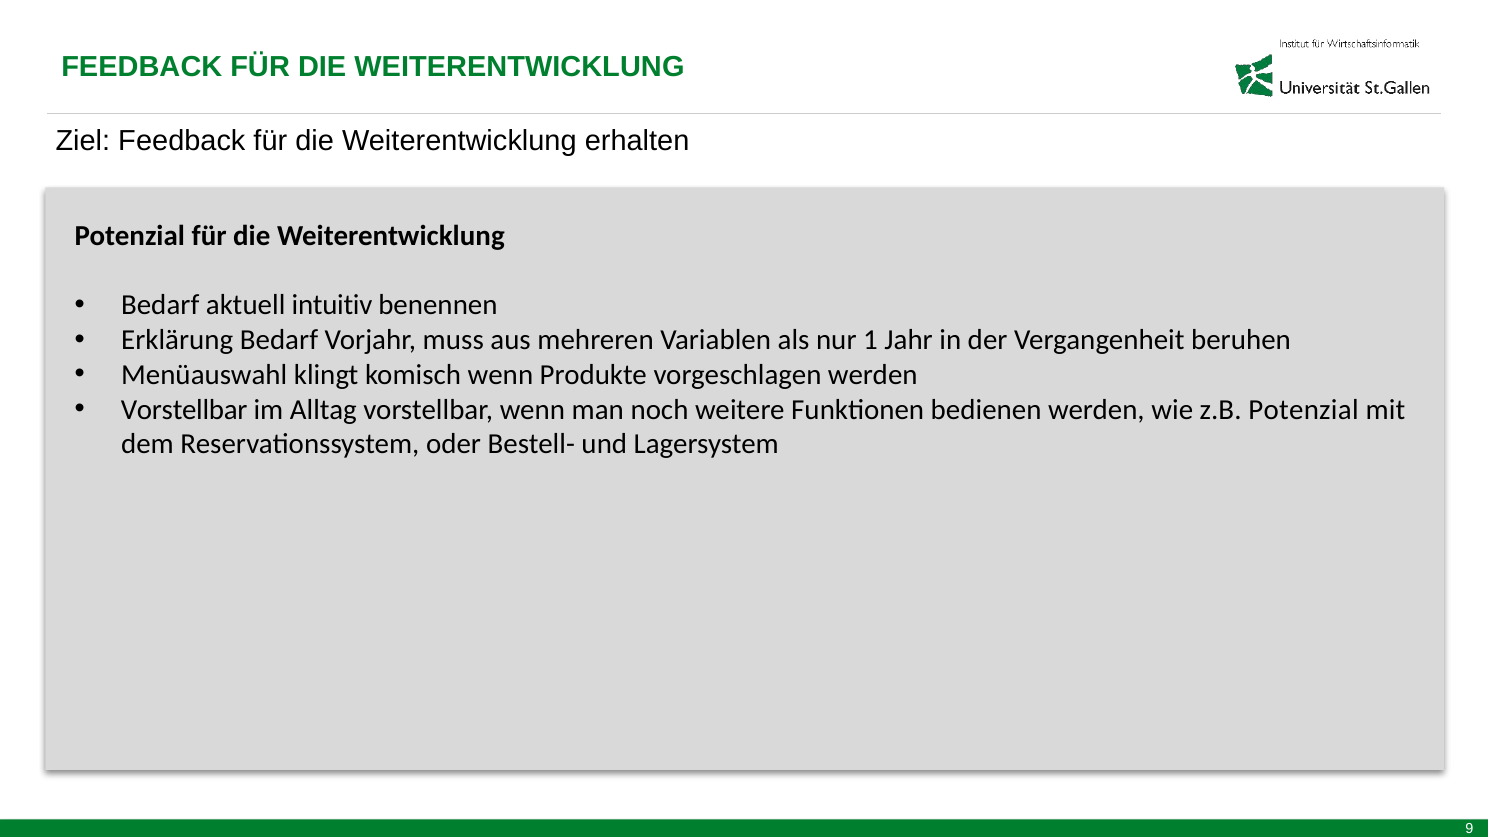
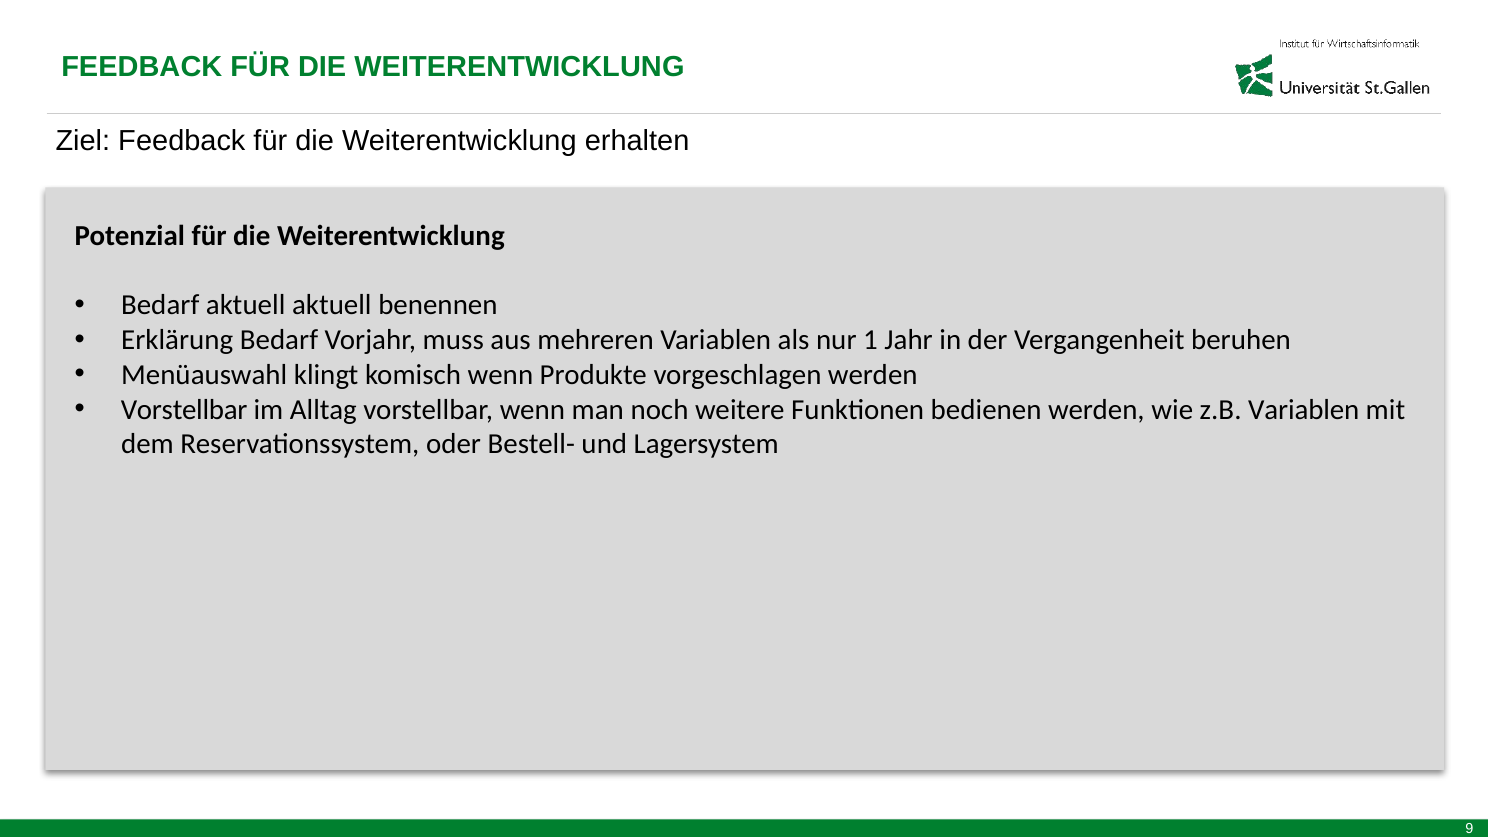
aktuell intuitiv: intuitiv -> aktuell
z.B Potenzial: Potenzial -> Variablen
